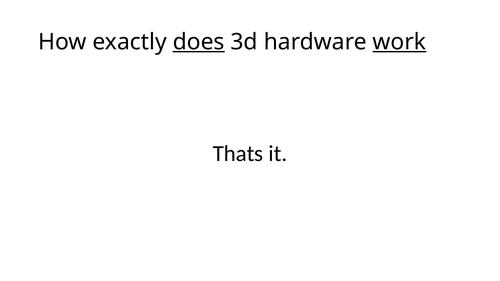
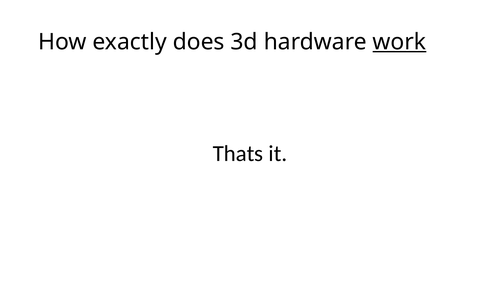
does underline: present -> none
